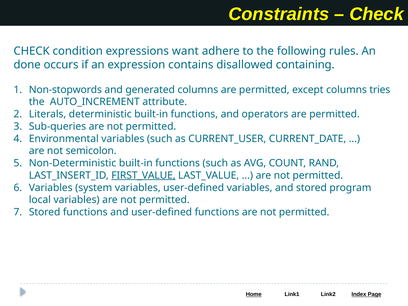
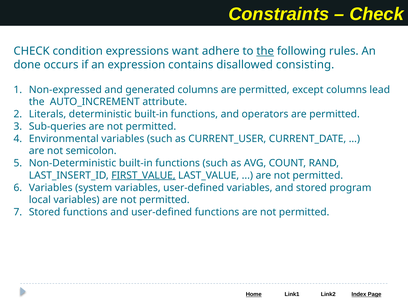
the at (265, 51) underline: none -> present
containing: containing -> consisting
Non-stopwords: Non-stopwords -> Non-expressed
tries: tries -> lead
